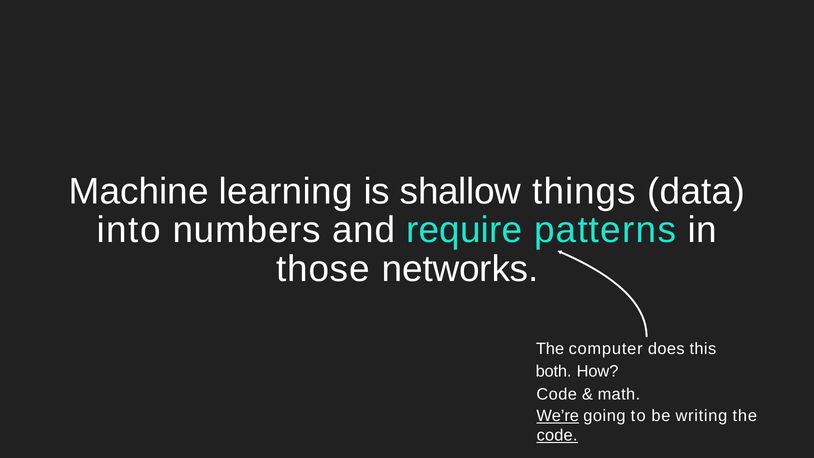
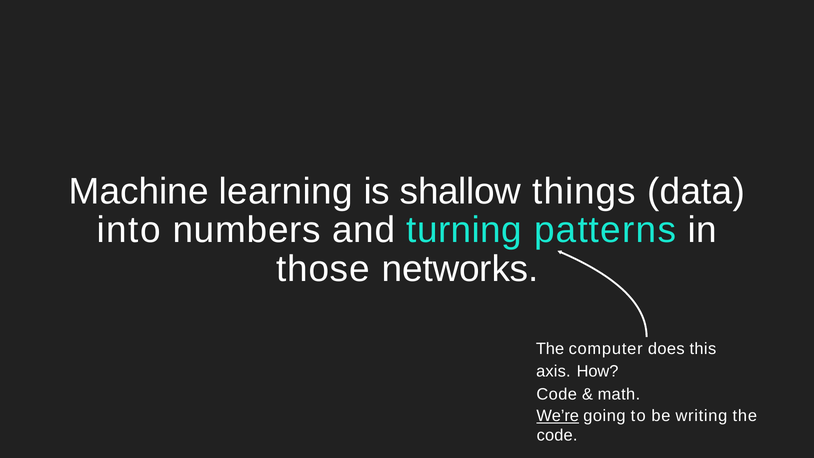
require: require -> turning
both: both -> axis
code at (557, 435) underline: present -> none
